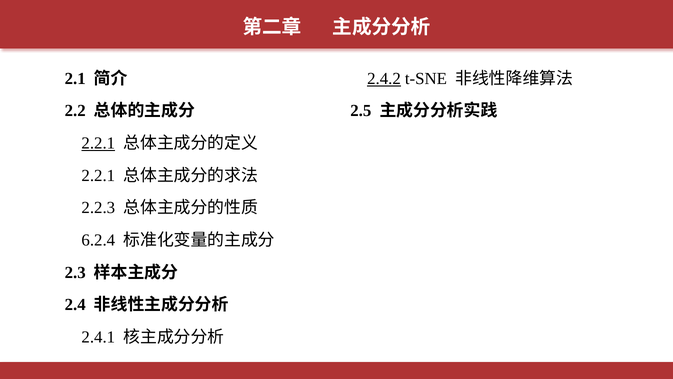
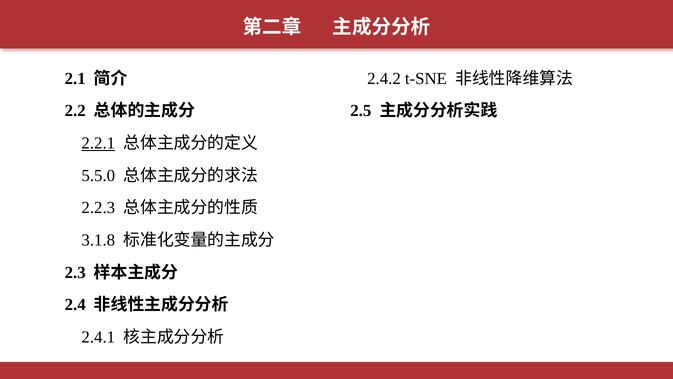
2.4.2 underline: present -> none
2.2.1 at (98, 175): 2.2.1 -> 5.5.0
6.2.4: 6.2.4 -> 3.1.8
